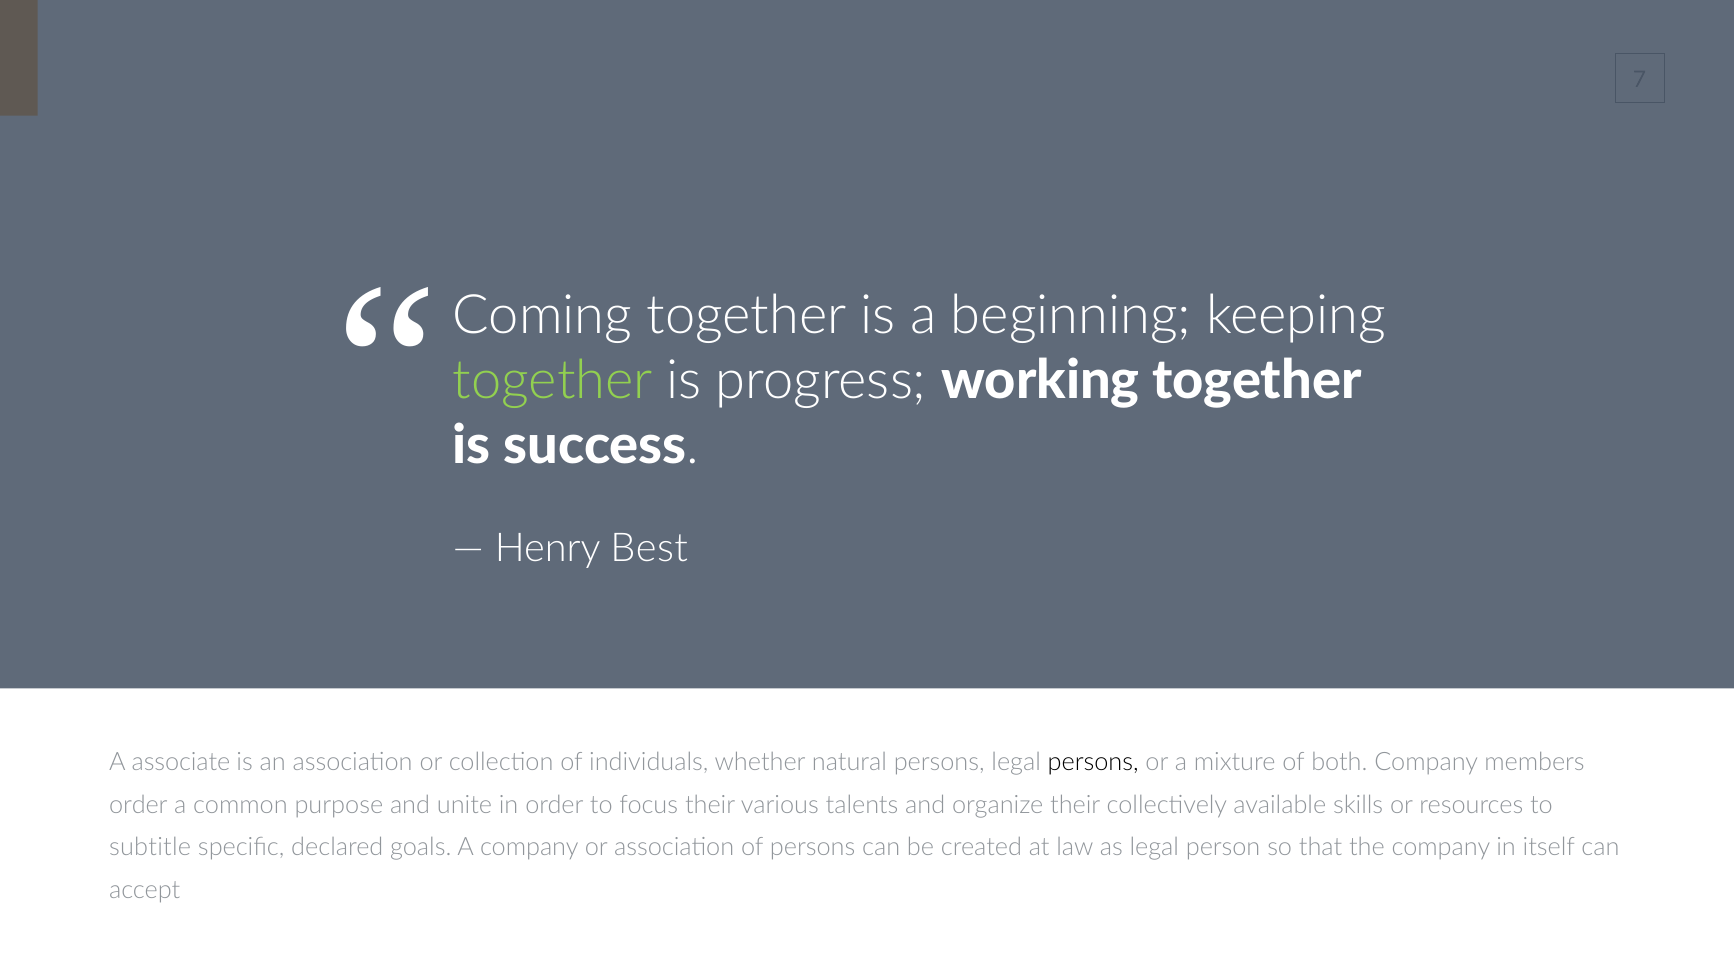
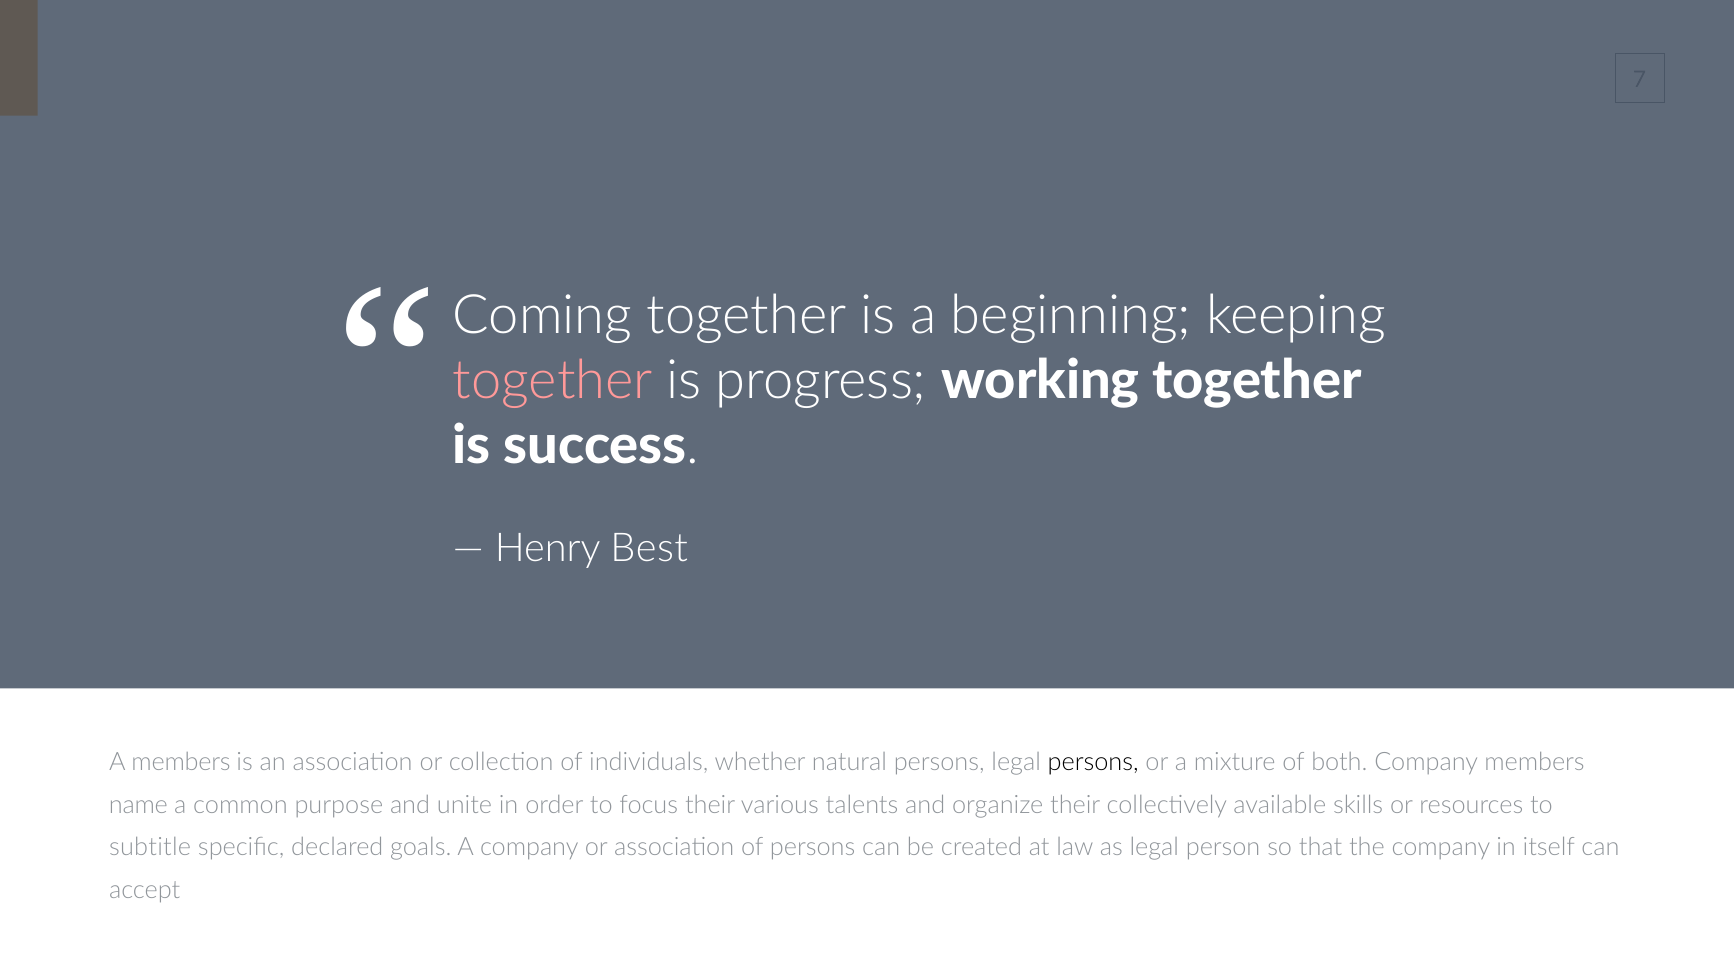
together at (553, 380) colour: light green -> pink
A associate: associate -> members
order at (138, 805): order -> name
